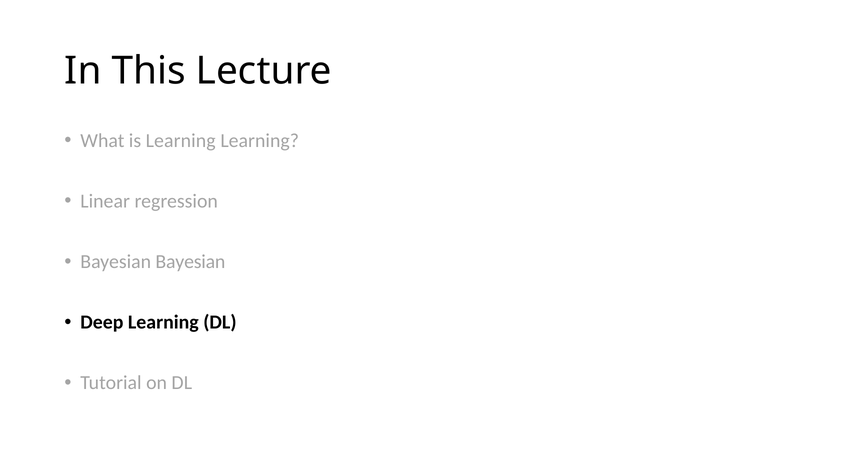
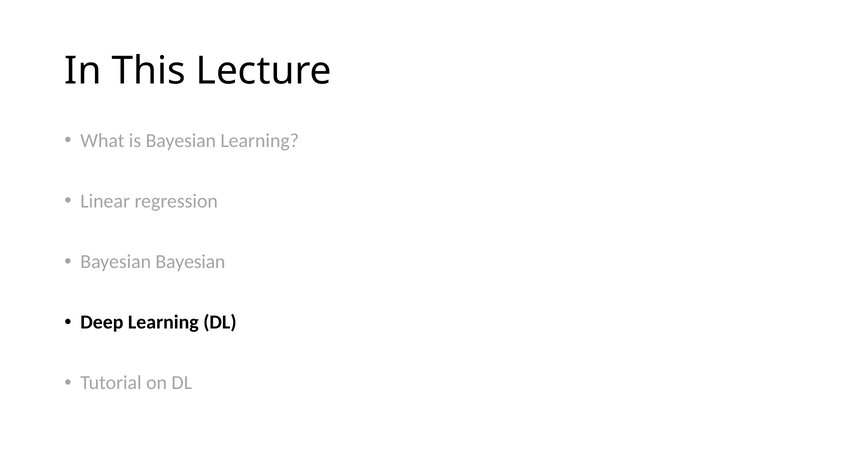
is Learning: Learning -> Bayesian
